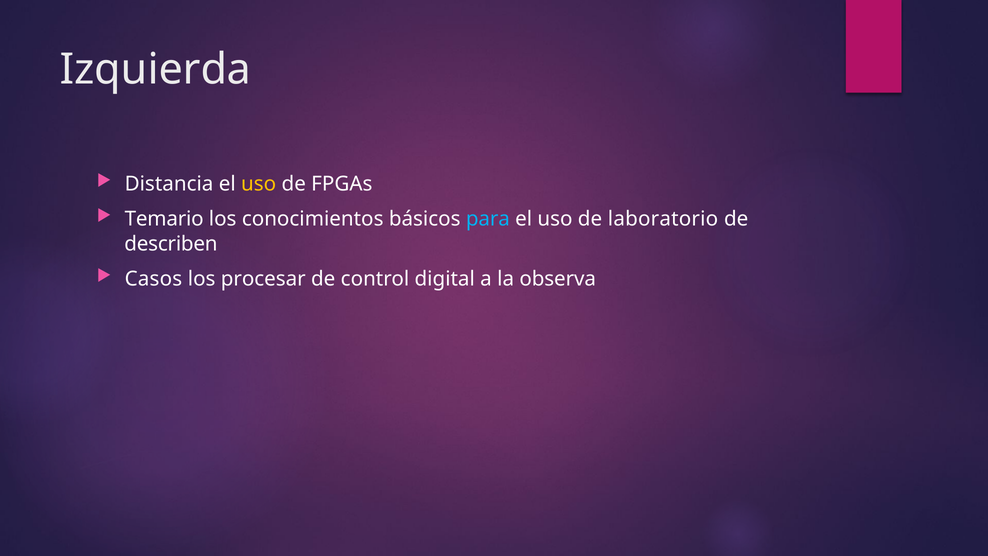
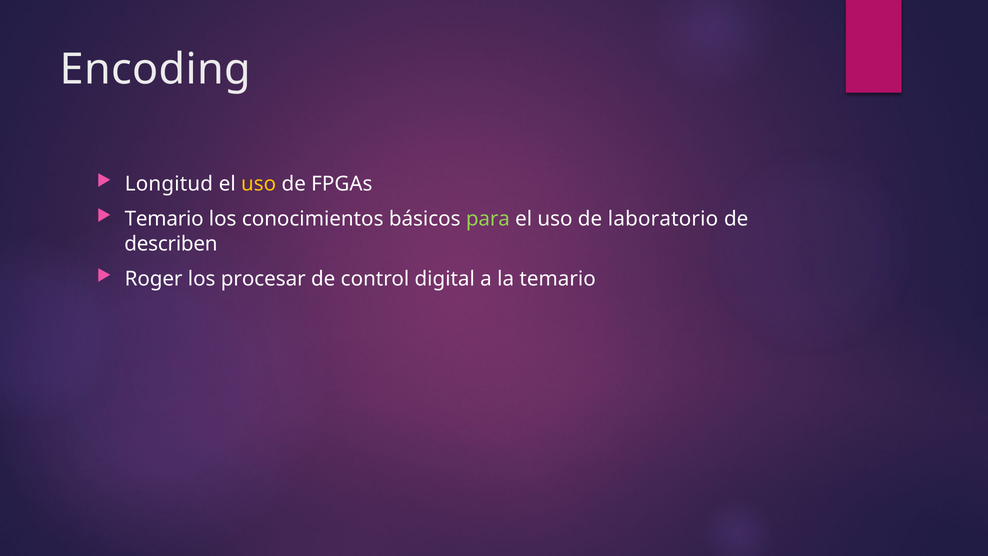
Izquierda: Izquierda -> Encoding
Distancia: Distancia -> Longitud
para colour: light blue -> light green
Casos: Casos -> Roger
la observa: observa -> temario
